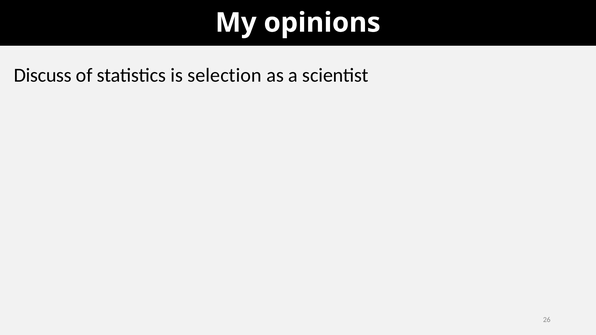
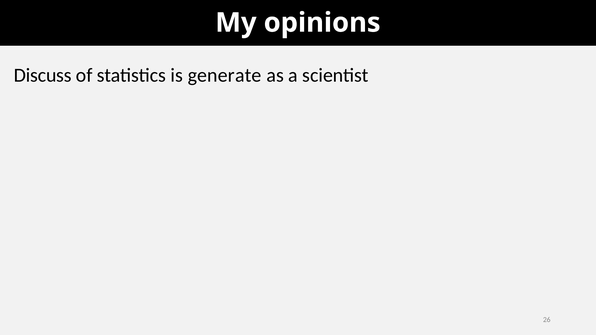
selection: selection -> generate
